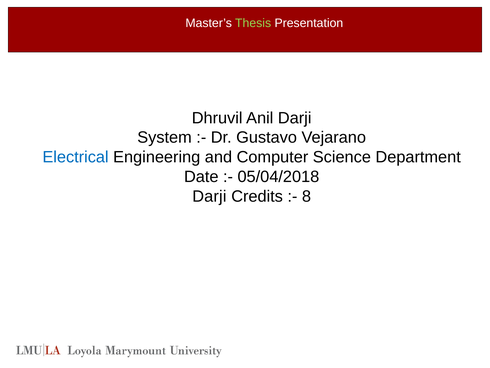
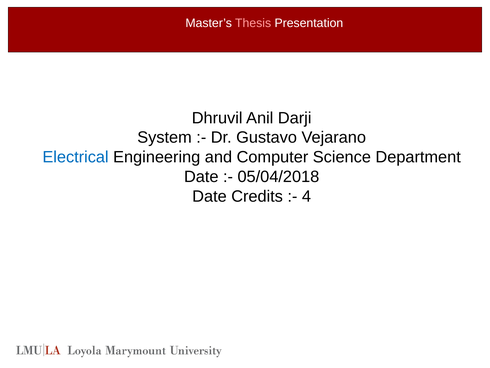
Thesis colour: light green -> pink
Darji at (209, 196): Darji -> Date
8: 8 -> 4
